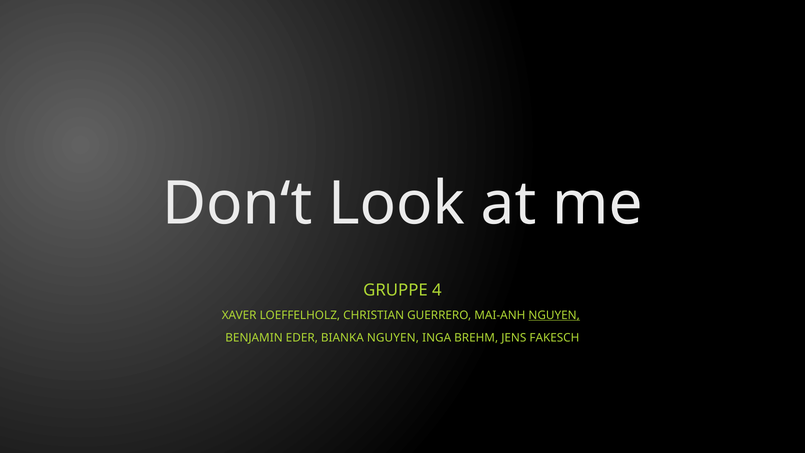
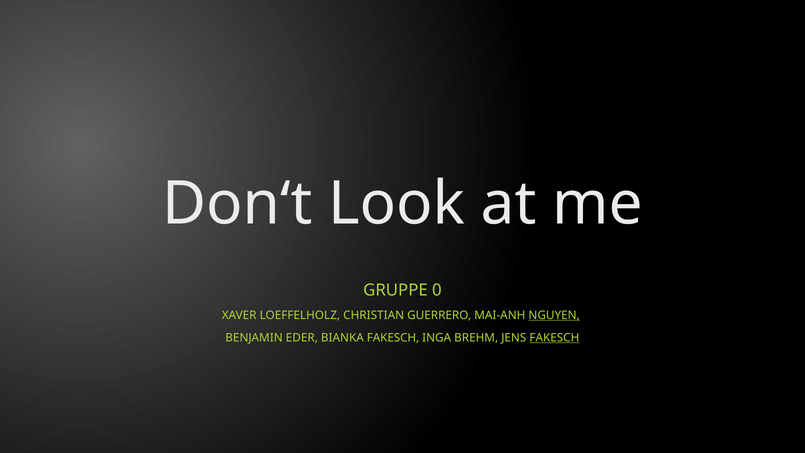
4: 4 -> 0
BIANKA NGUYEN: NGUYEN -> FAKESCH
FAKESCH at (554, 338) underline: none -> present
